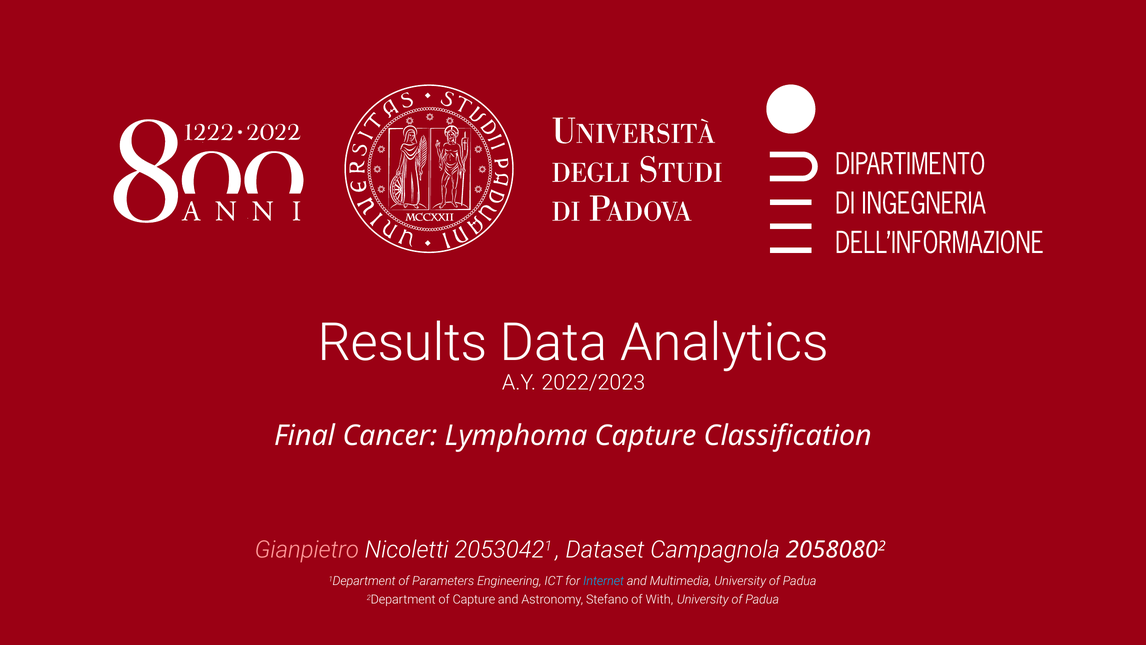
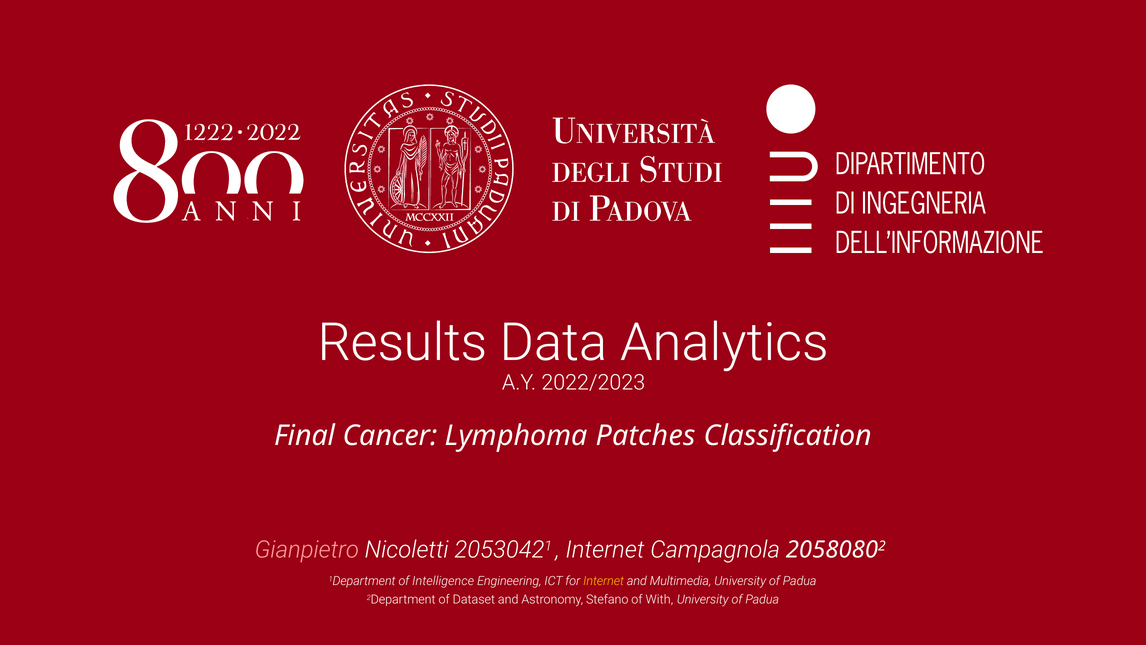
Lymphoma Capture: Capture -> Patches
Dataset at (605, 550): Dataset -> Internet
Parameters: Parameters -> Intelligence
Internet at (604, 581) colour: light blue -> yellow
of Capture: Capture -> Dataset
